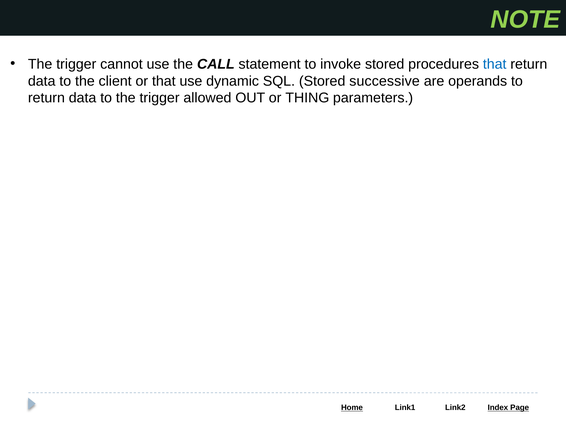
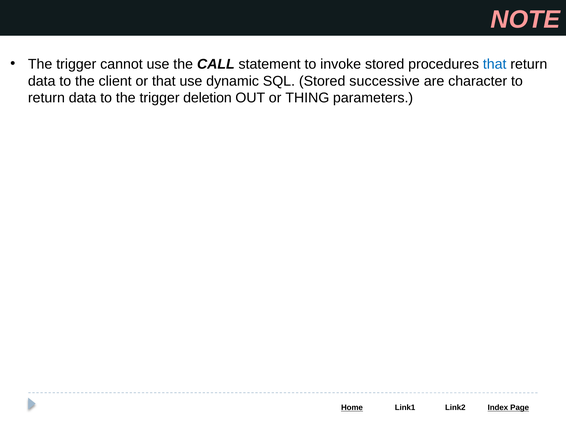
NOTE colour: light green -> pink
operands: operands -> character
allowed: allowed -> deletion
